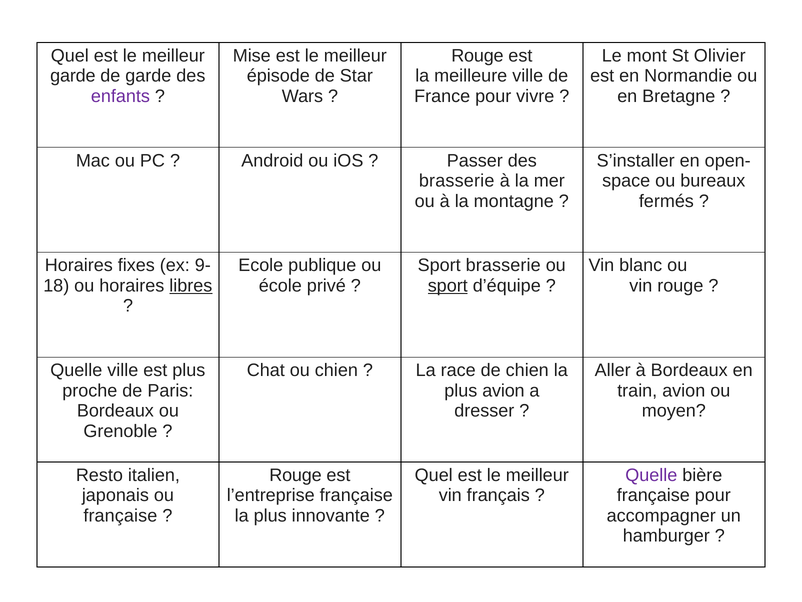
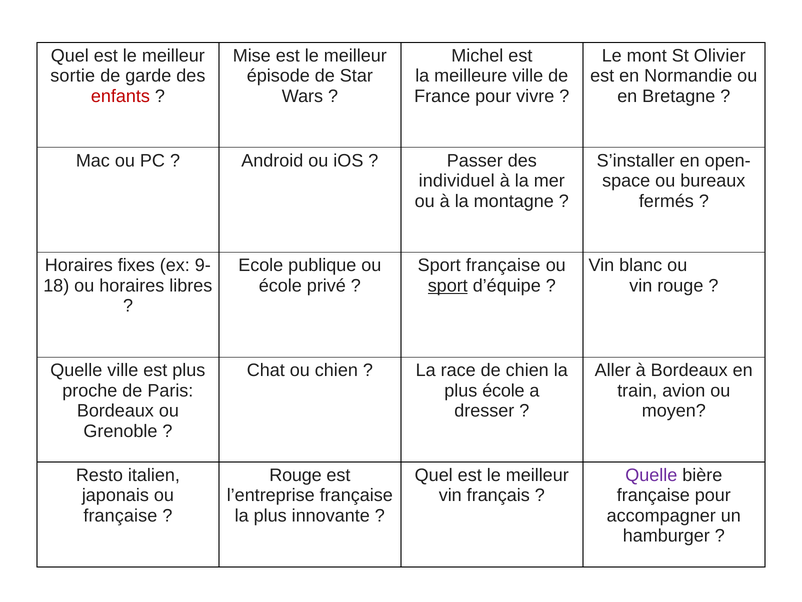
Rouge at (477, 56): Rouge -> Michel
garde at (73, 76): garde -> sortie
enfants colour: purple -> red
brasserie at (457, 181): brasserie -> individuel
Sport brasserie: brasserie -> française
libres underline: present -> none
plus avion: avion -> école
